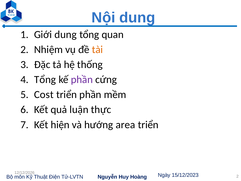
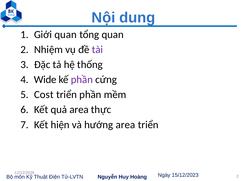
Giới dung: dung -> quan
tài colour: orange -> purple
Tổng at (45, 79): Tổng -> Wide
quả luận: luận -> area
